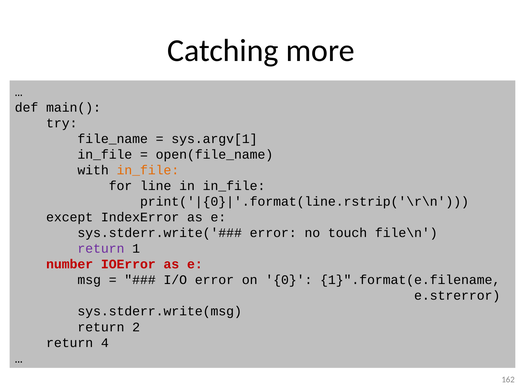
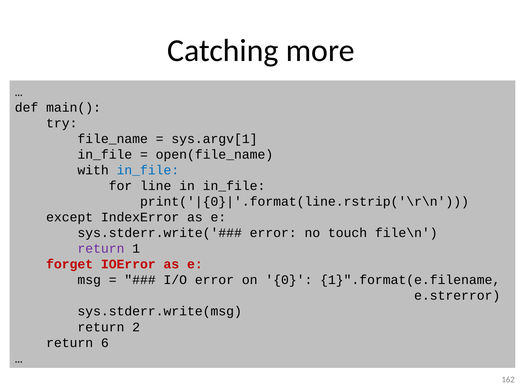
in_file at (148, 170) colour: orange -> blue
number: number -> forget
4: 4 -> 6
